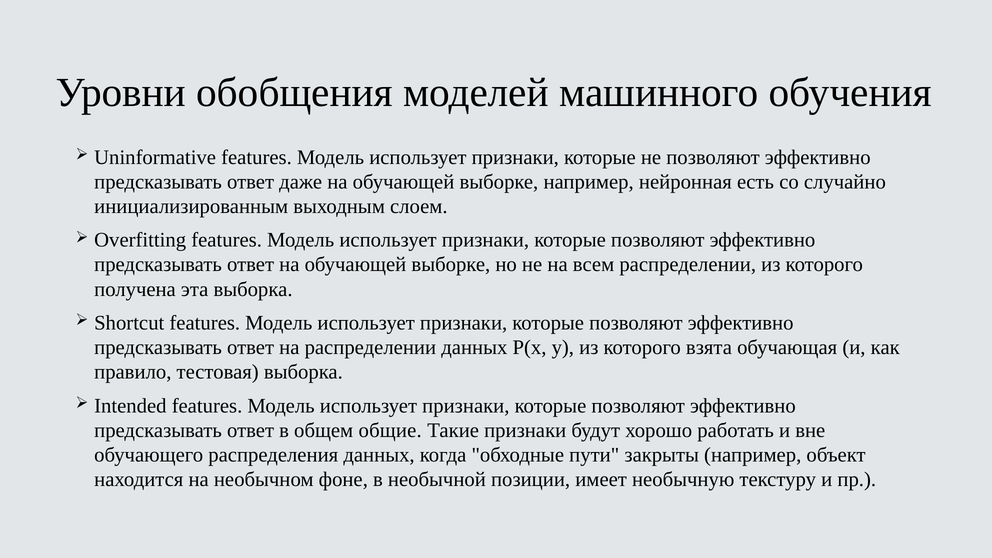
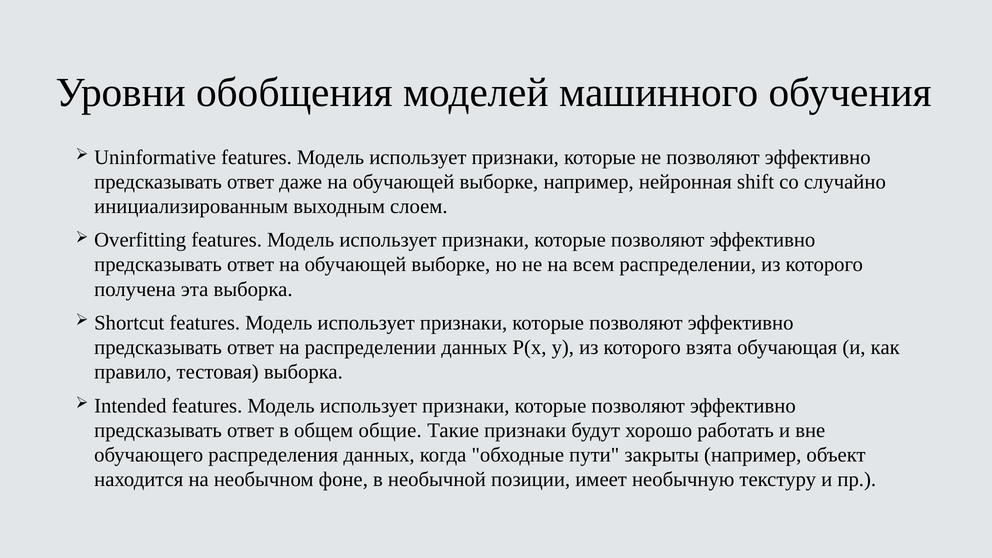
есть: есть -> shift
